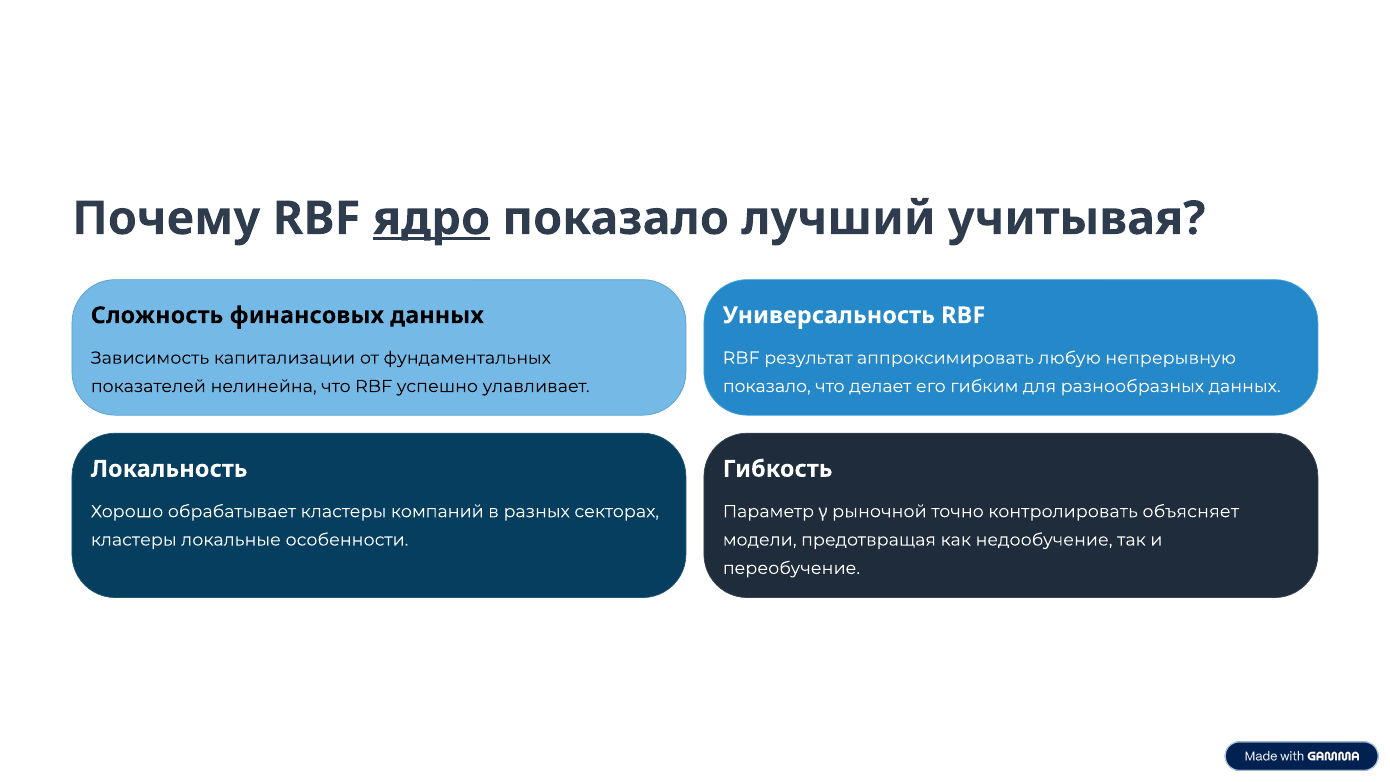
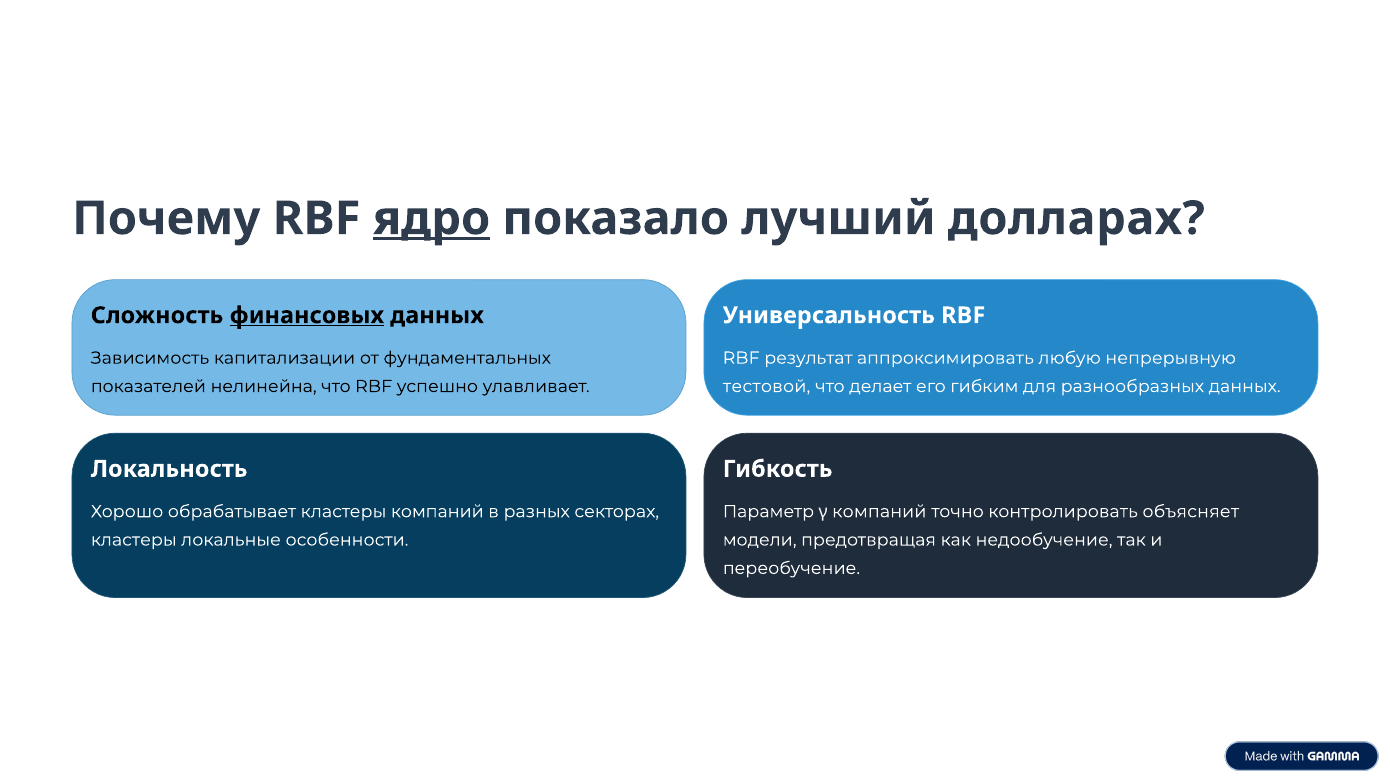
учитывая: учитывая -> долларах
финансовых underline: none -> present
показало at (767, 386): показало -> тестовой
Параметр рыночной: рыночной -> компаний
